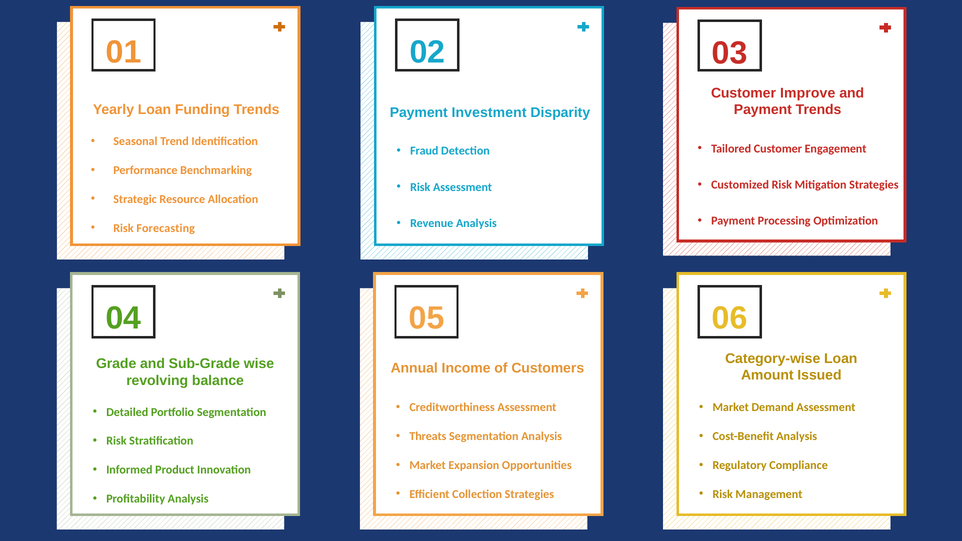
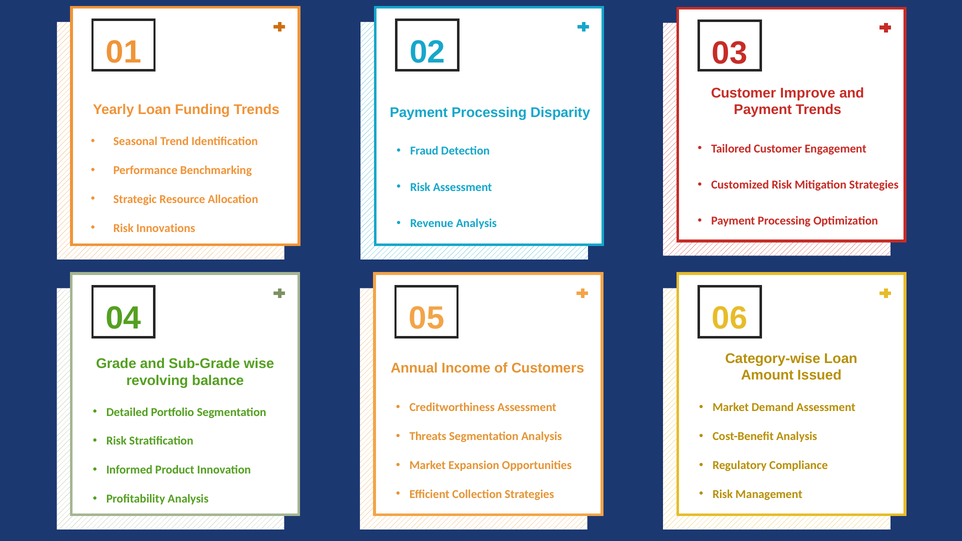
Investment at (489, 113): Investment -> Processing
Forecasting: Forecasting -> Innovations
